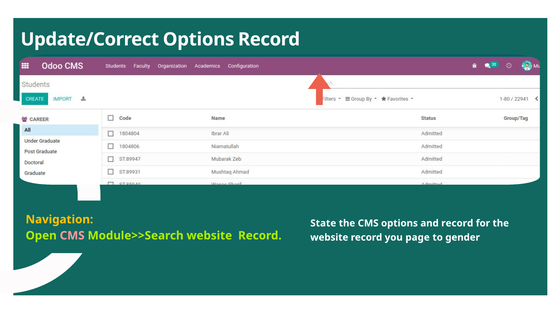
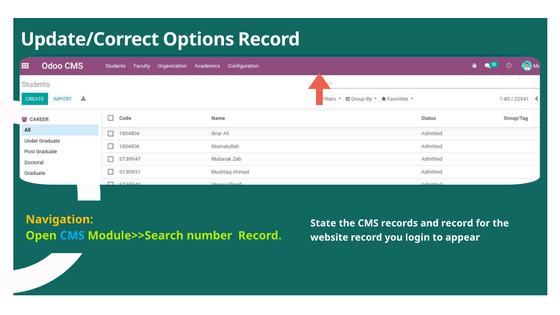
CMS options: options -> records
CMS at (72, 236) colour: pink -> light blue
Module>>Search website: website -> number
page: page -> login
gender: gender -> appear
